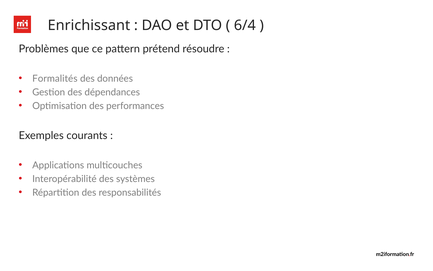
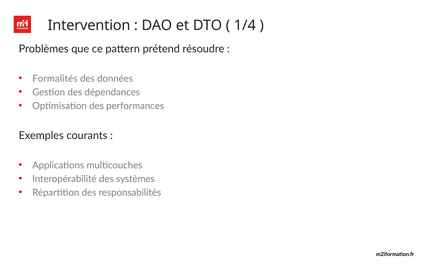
Enrichissant: Enrichissant -> Intervention
6/4: 6/4 -> 1/4
